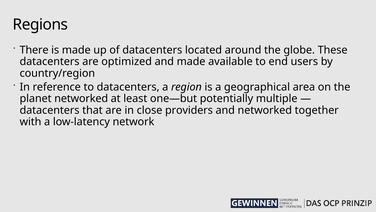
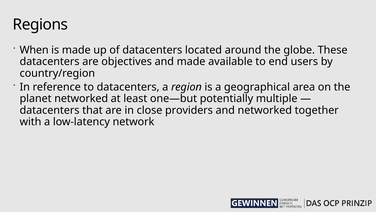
There: There -> When
optimized: optimized -> objectives
